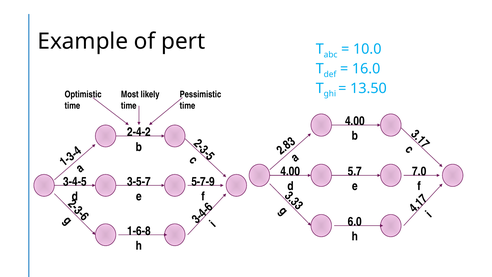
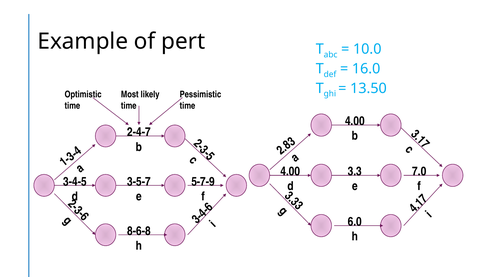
2-4-2: 2-4-2 -> 2-4-7
5.7: 5.7 -> 3.3
1-6-8: 1-6-8 -> 8-6-8
